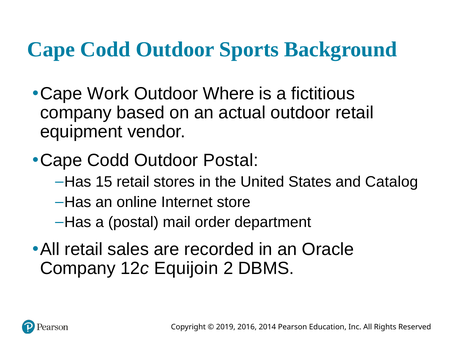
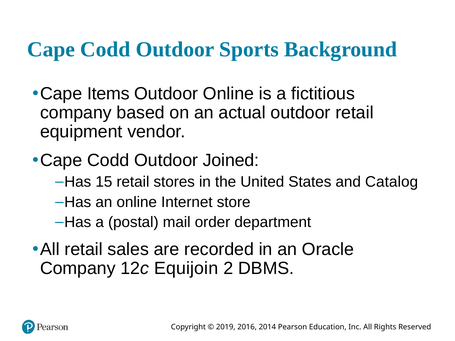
Work: Work -> Items
Outdoor Where: Where -> Online
Outdoor Postal: Postal -> Joined
